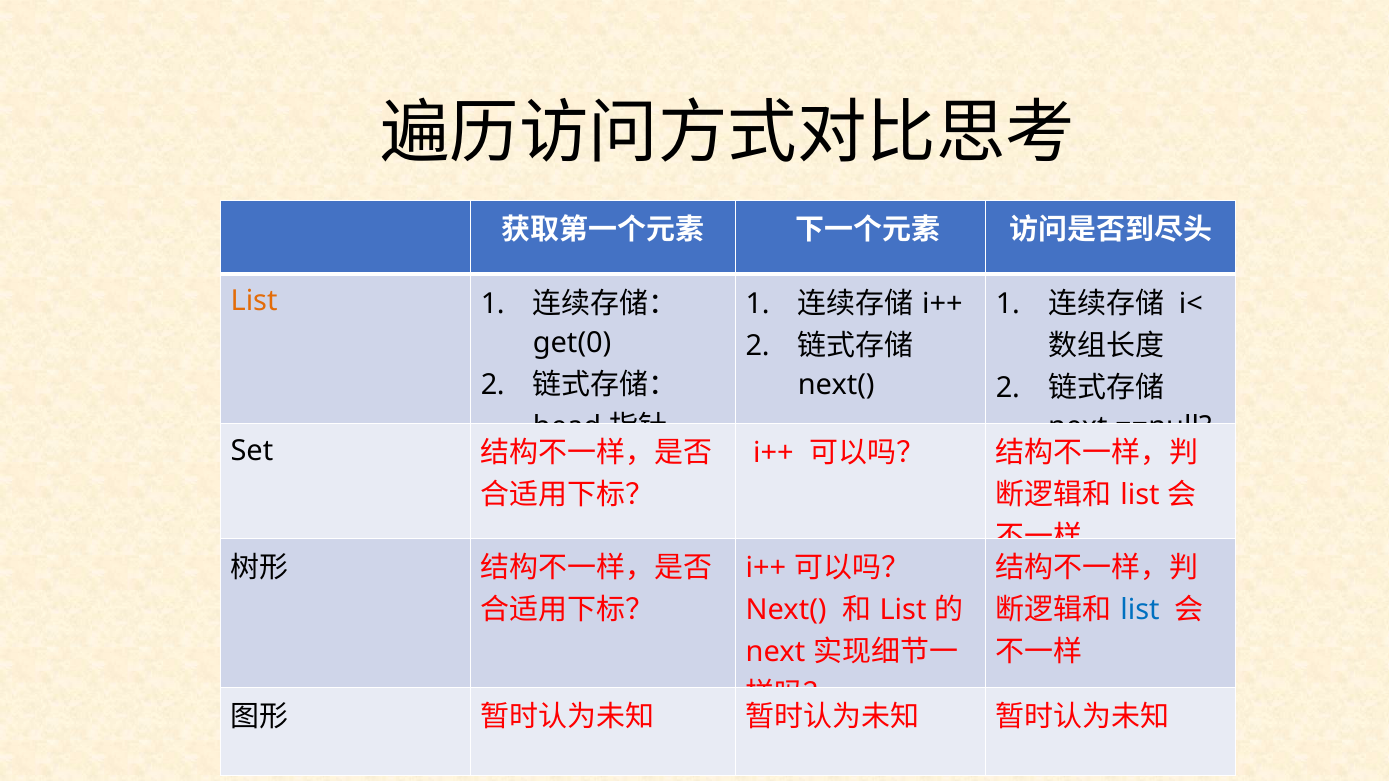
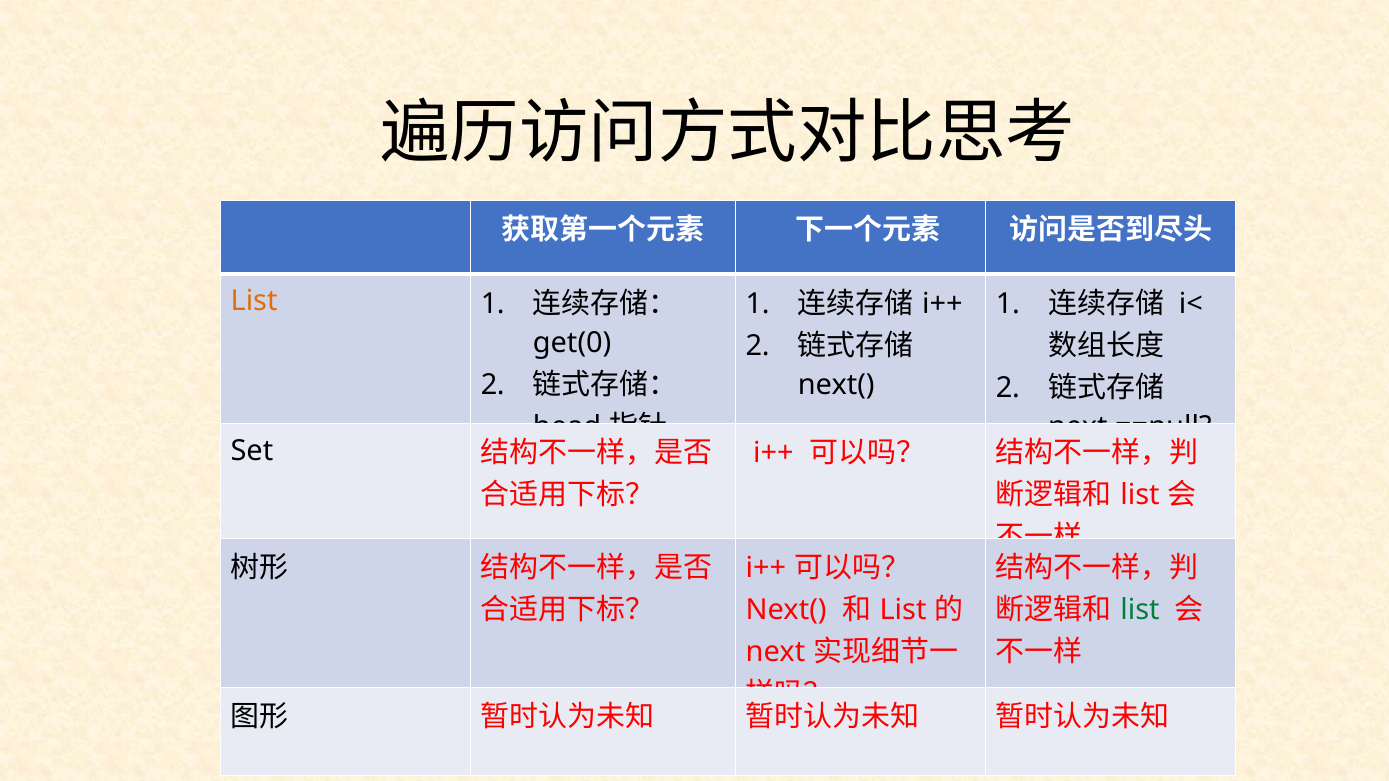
list at (1140, 610) colour: blue -> green
